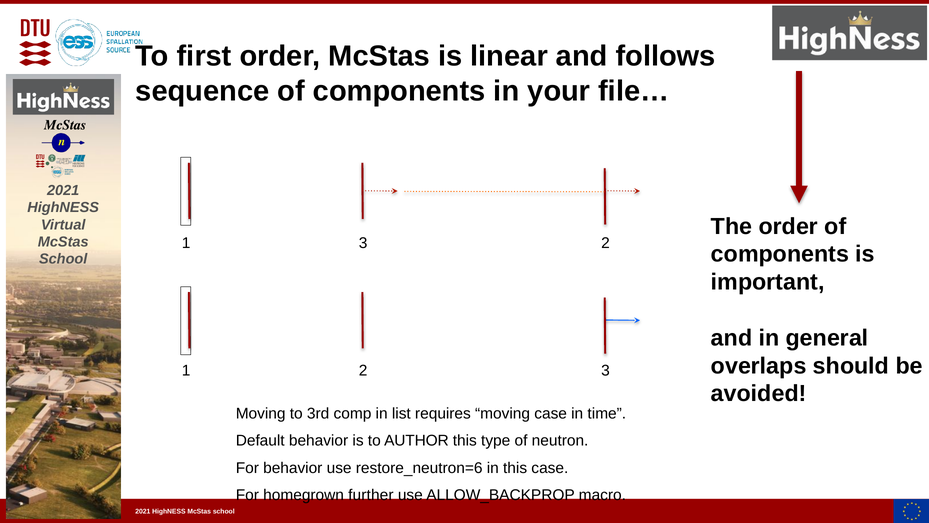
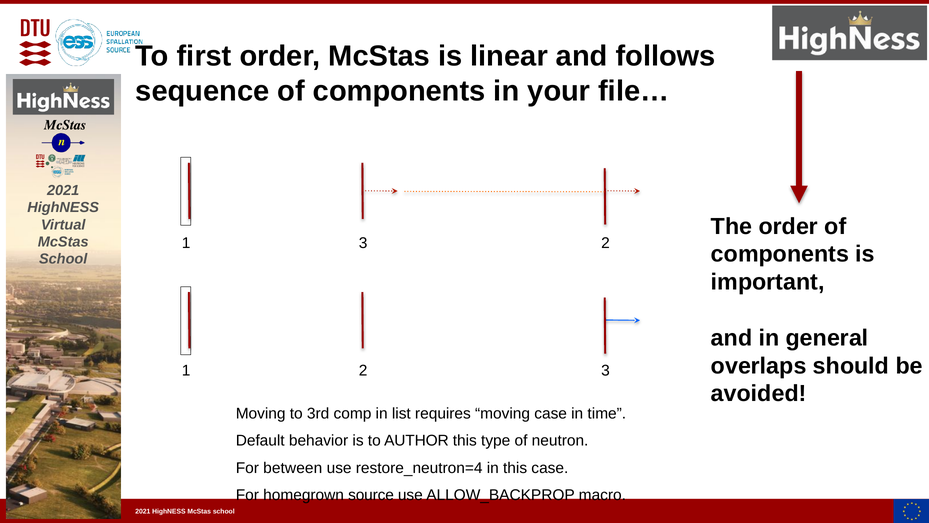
For behavior: behavior -> between
restore_neutron=6: restore_neutron=6 -> restore_neutron=4
further: further -> source
